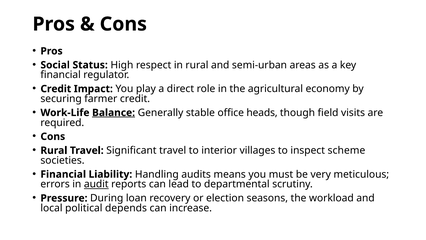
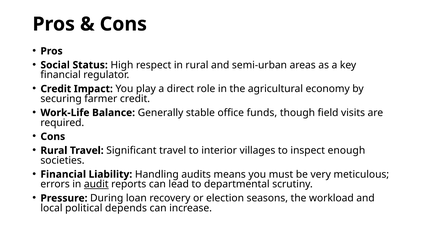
Balance underline: present -> none
heads: heads -> funds
scheme: scheme -> enough
